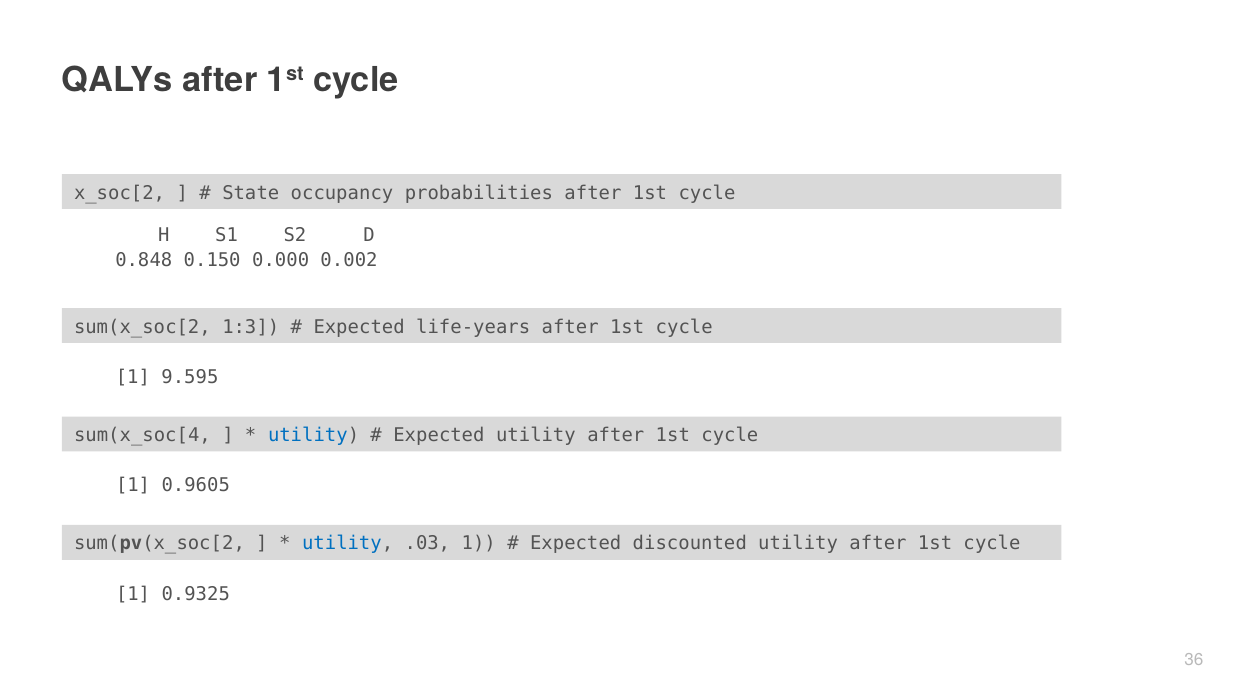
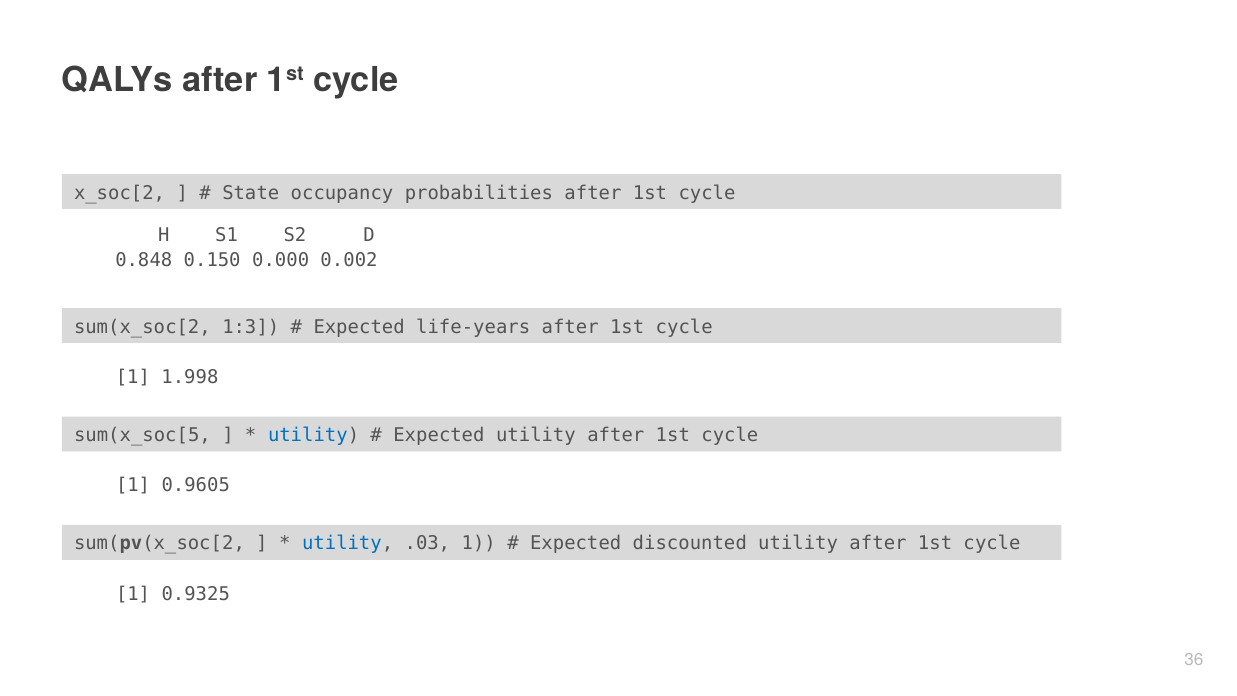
9.595: 9.595 -> 1.998
sum(x_soc[4: sum(x_soc[4 -> sum(x_soc[5
